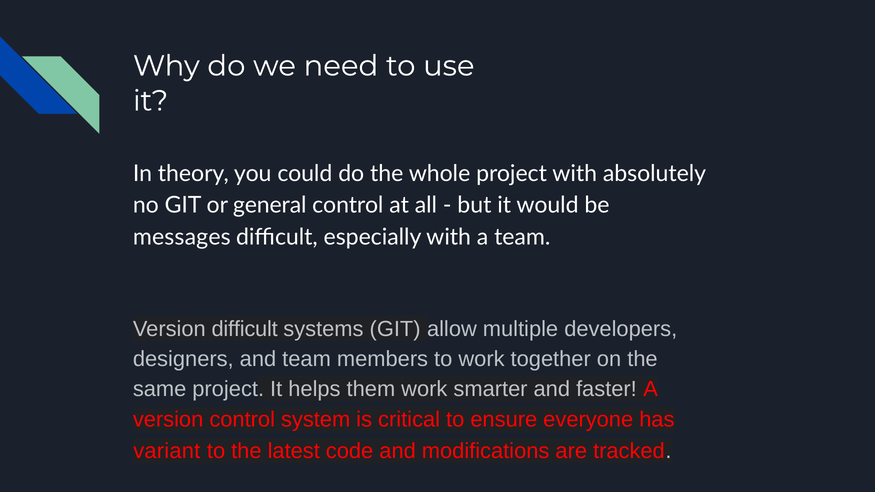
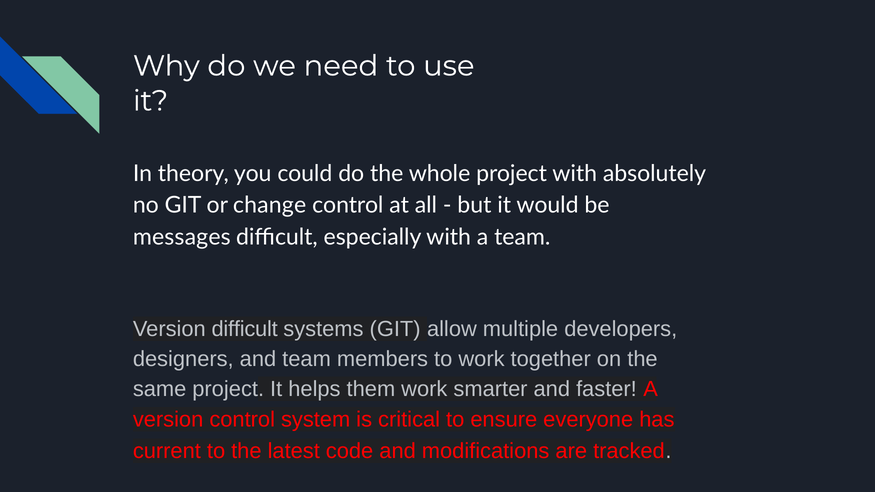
general: general -> change
variant: variant -> current
